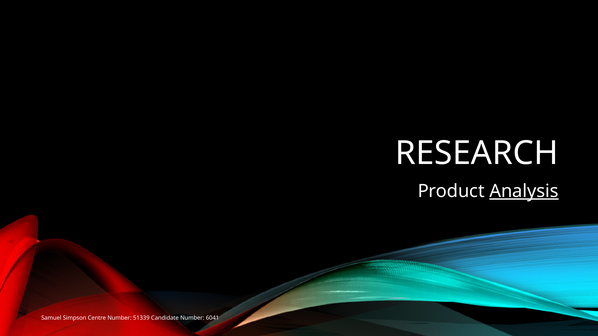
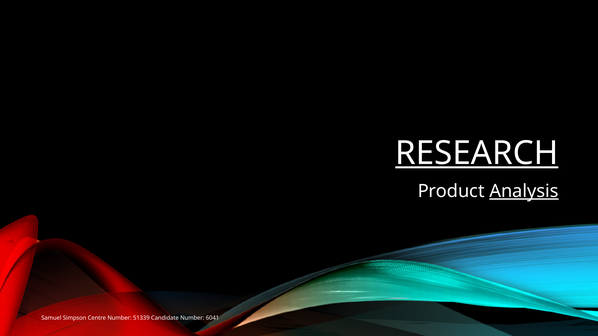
RESEARCH underline: none -> present
